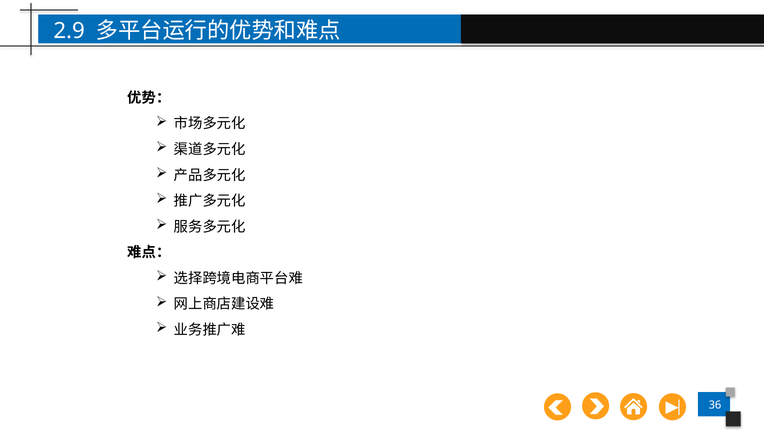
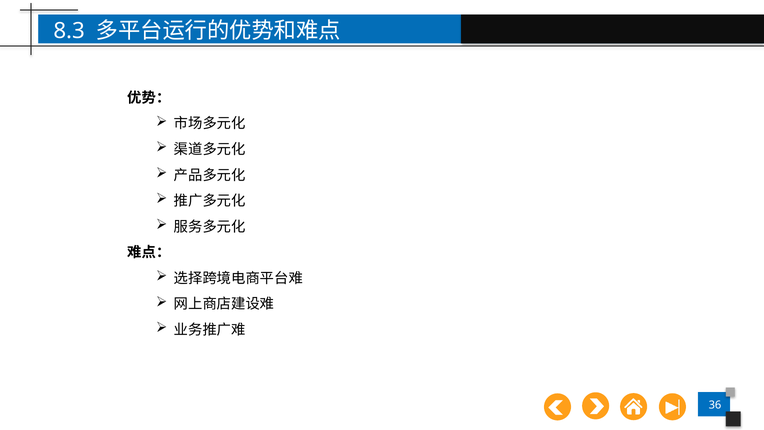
2.9: 2.9 -> 8.3
